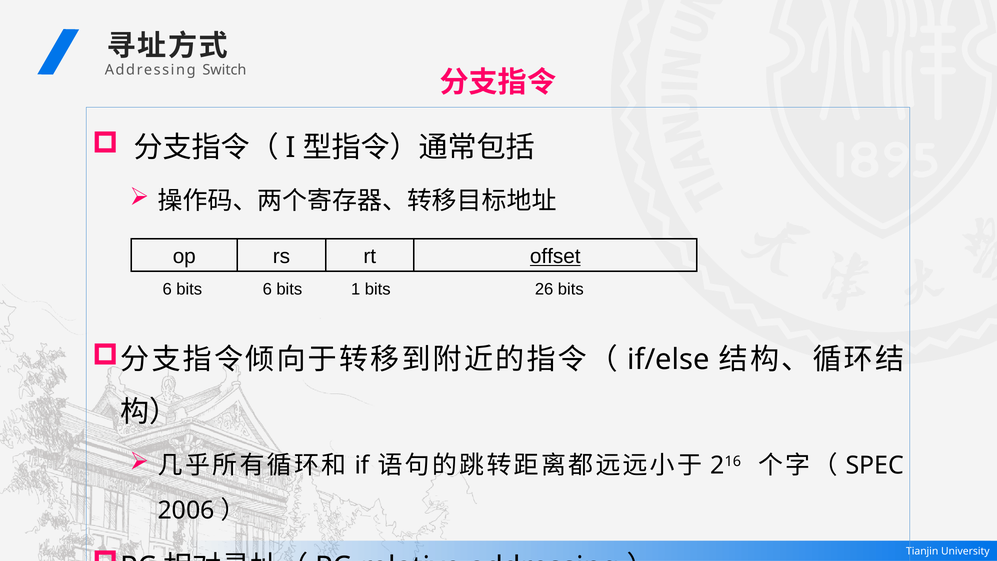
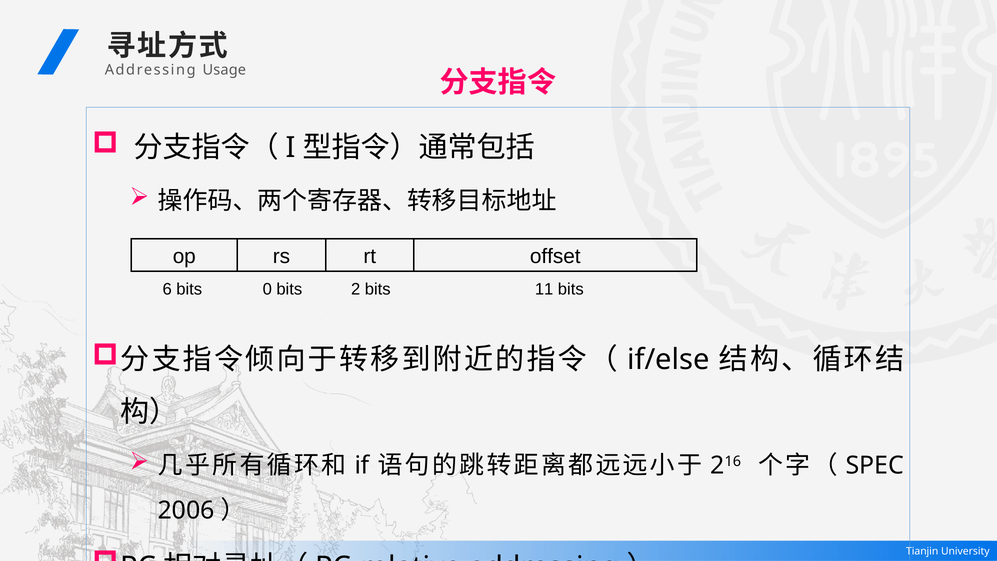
Switch: Switch -> Usage
offset at (555, 256) underline: present -> none
bits 6: 6 -> 0
bits 1: 1 -> 2
26: 26 -> 11
